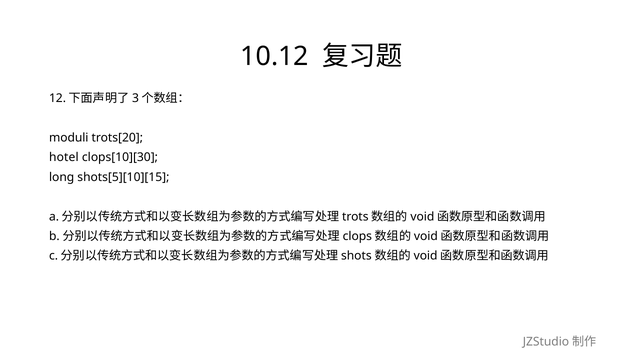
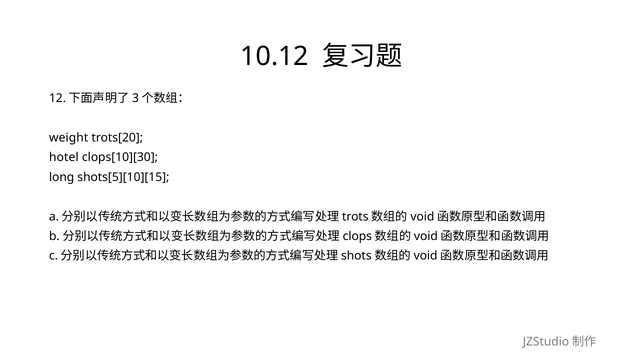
moduli: moduli -> weight
